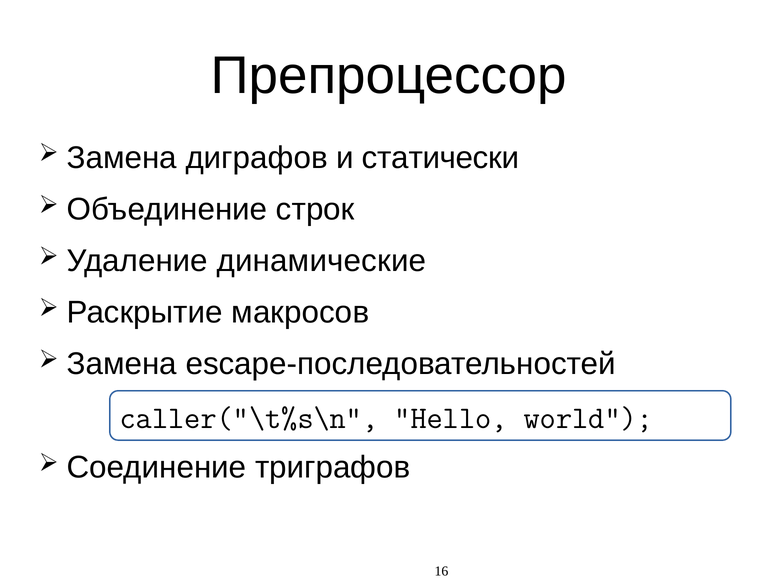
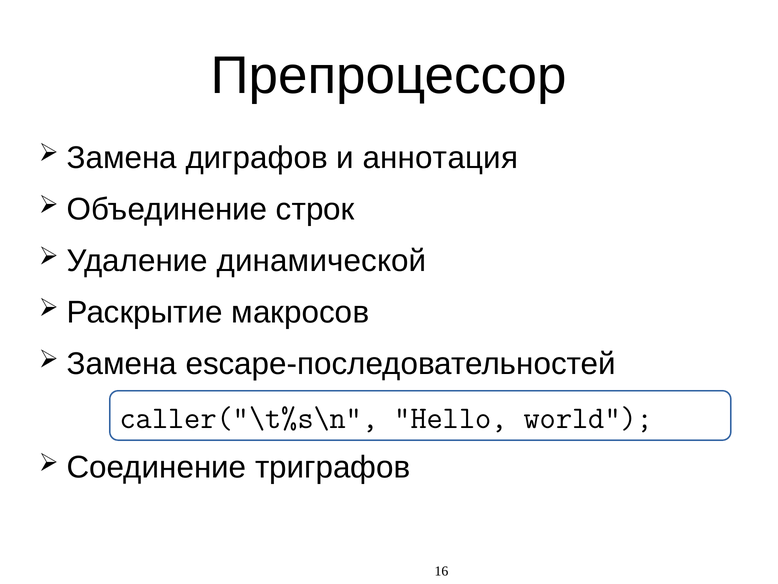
статически: статически -> аннотация
динамические: динамические -> динамической
